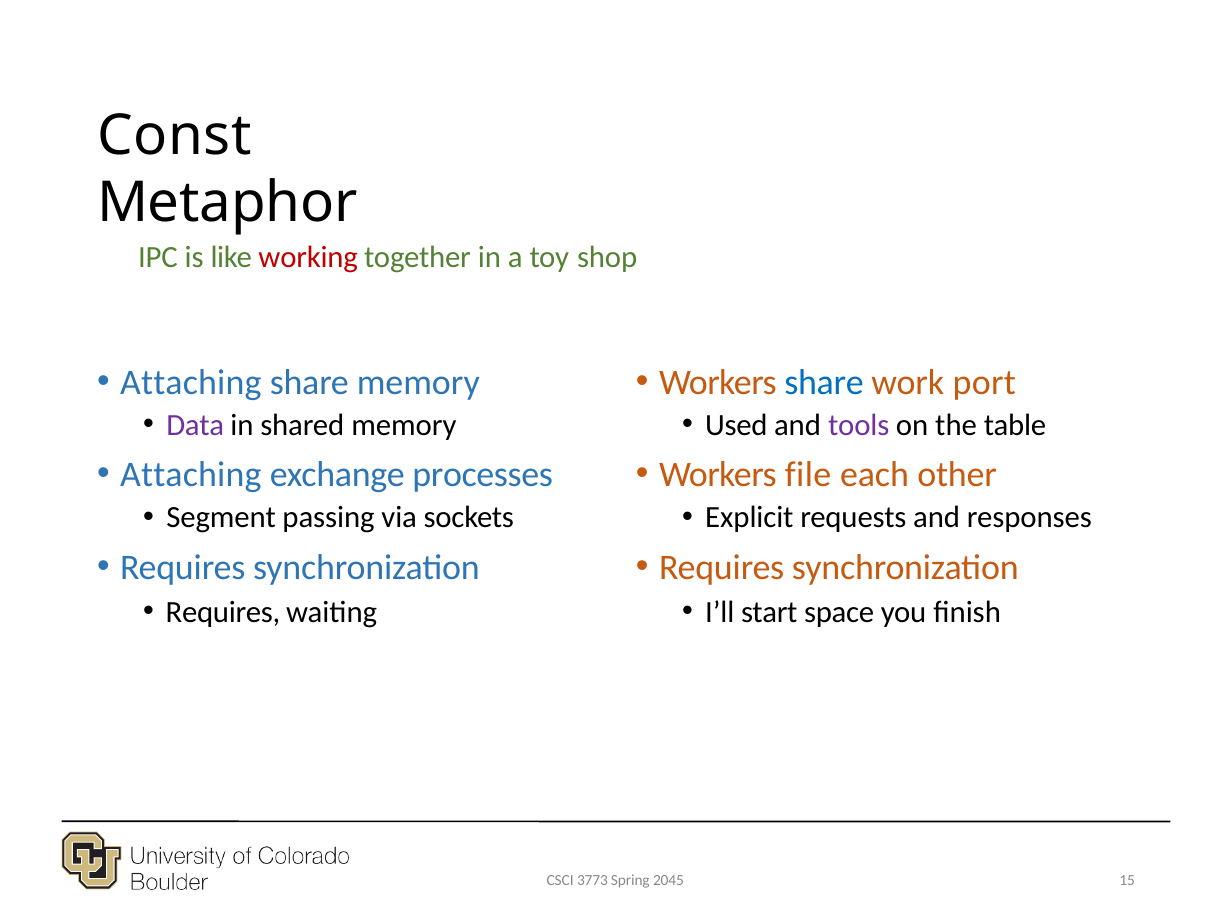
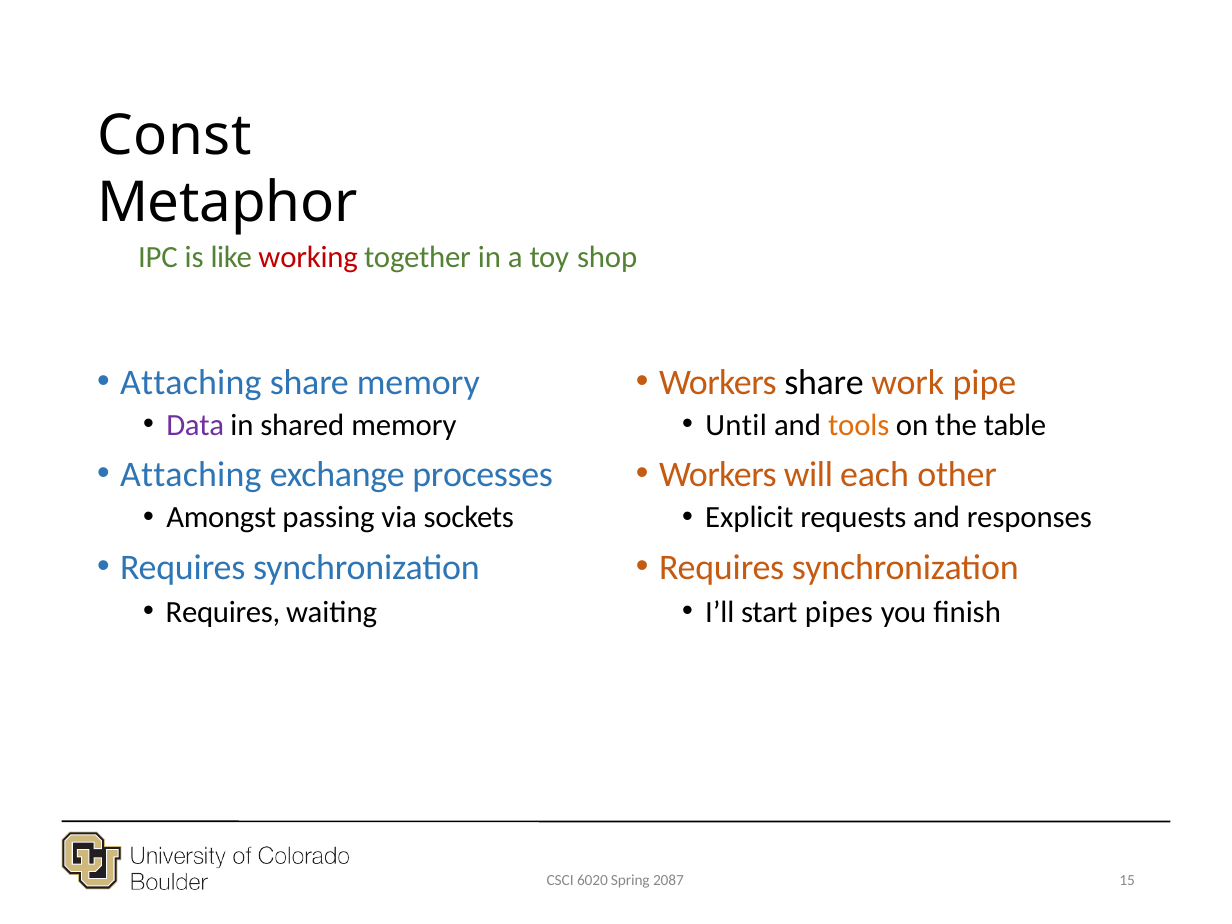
share at (824, 382) colour: blue -> black
port: port -> pipe
Used: Used -> Until
tools colour: purple -> orange
file: file -> will
Segment: Segment -> Amongst
space: space -> pipes
3773: 3773 -> 6020
2045: 2045 -> 2087
